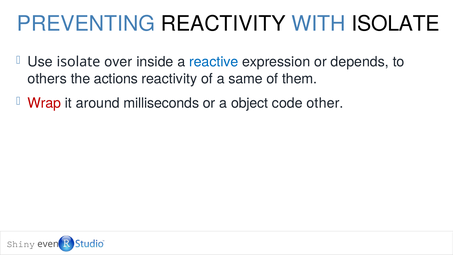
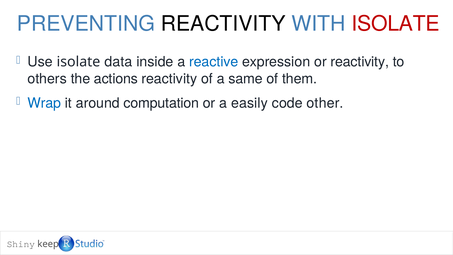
ISOLATE at (396, 24) colour: black -> red
over: over -> data
or depends: depends -> reactivity
Wrap colour: red -> blue
milliseconds: milliseconds -> computation
object: object -> easily
even: even -> keep
